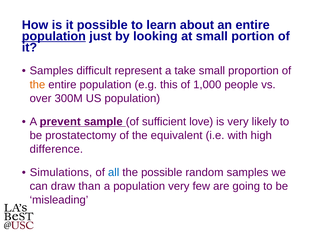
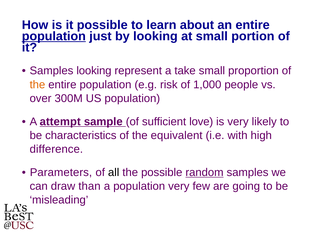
Samples difficult: difficult -> looking
this: this -> risk
prevent: prevent -> attempt
prostatectomy: prostatectomy -> characteristics
Simulations: Simulations -> Parameters
all colour: blue -> black
random underline: none -> present
